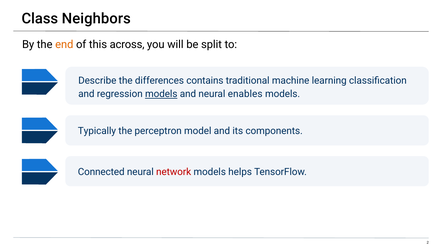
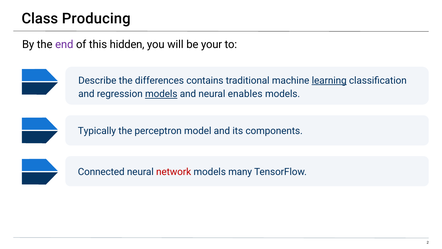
Neighbors: Neighbors -> Producing
end colour: orange -> purple
across: across -> hidden
split: split -> your
learning underline: none -> present
helps: helps -> many
